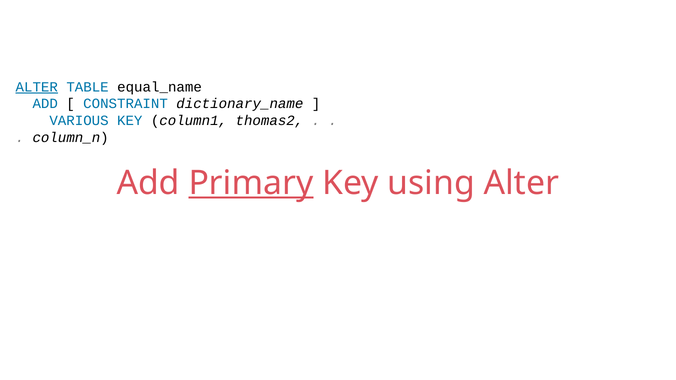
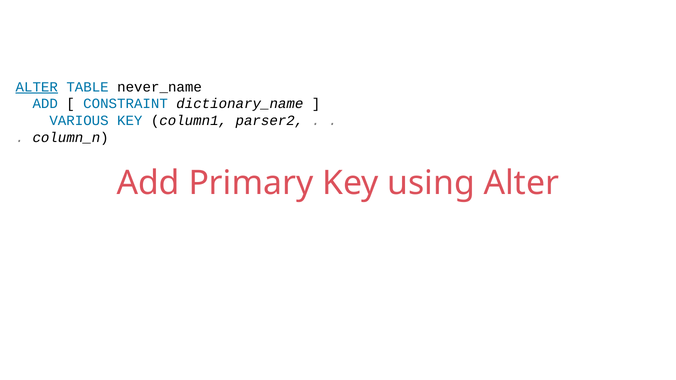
equal_name: equal_name -> never_name
thomas2: thomas2 -> parser2
Primary underline: present -> none
